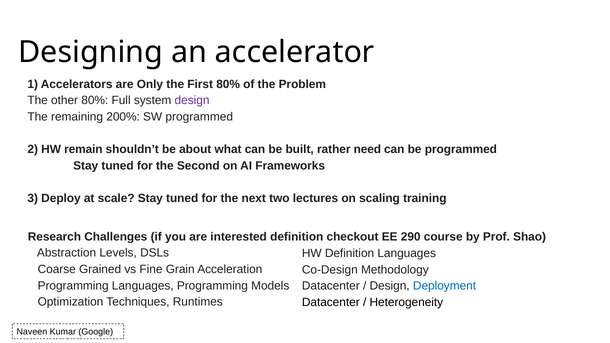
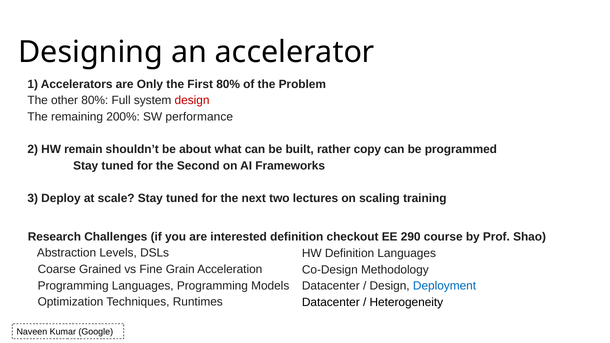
design at (192, 101) colour: purple -> red
SW programmed: programmed -> performance
need: need -> copy
